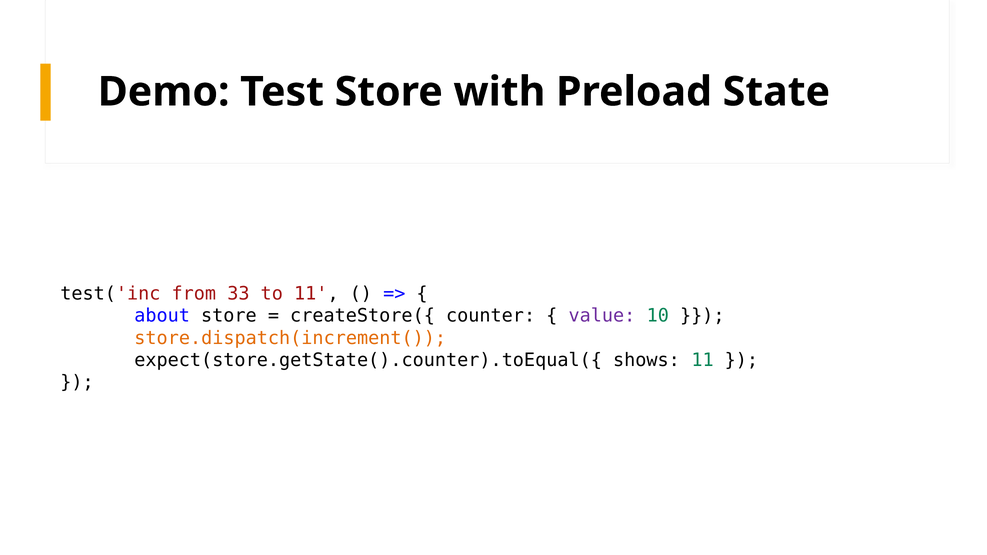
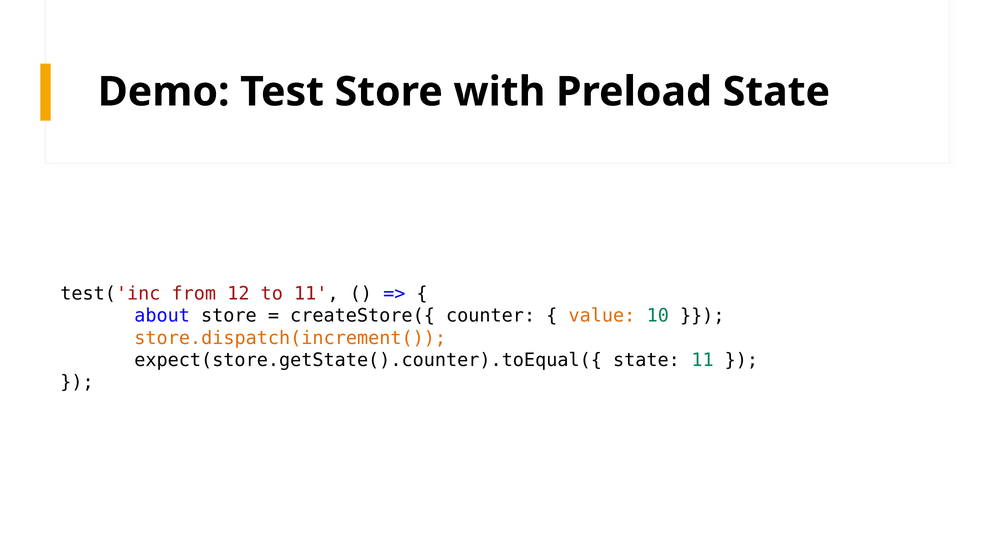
33: 33 -> 12
value colour: purple -> orange
expect(store.getState().counter).toEqual({ shows: shows -> state
